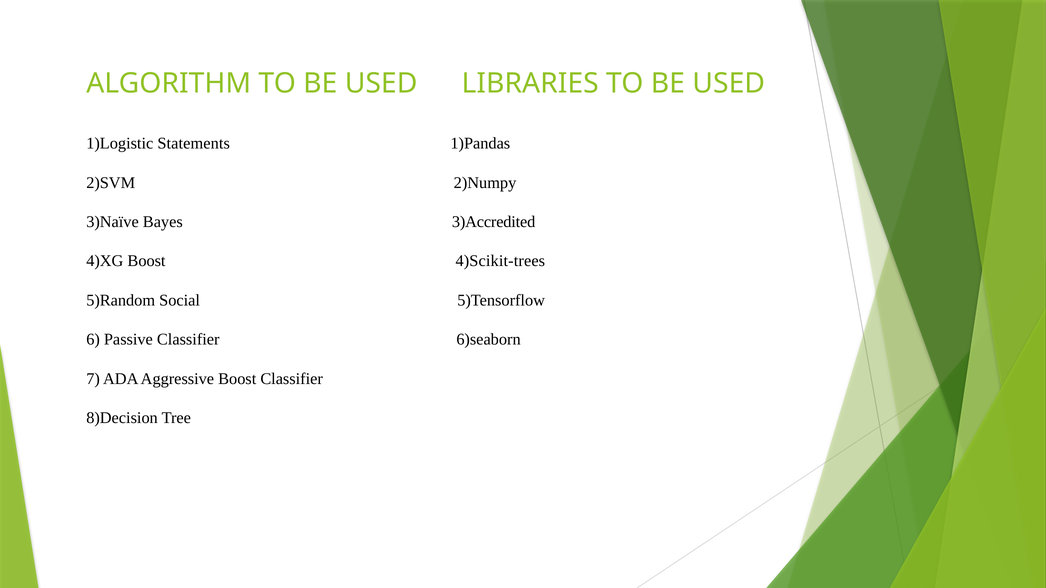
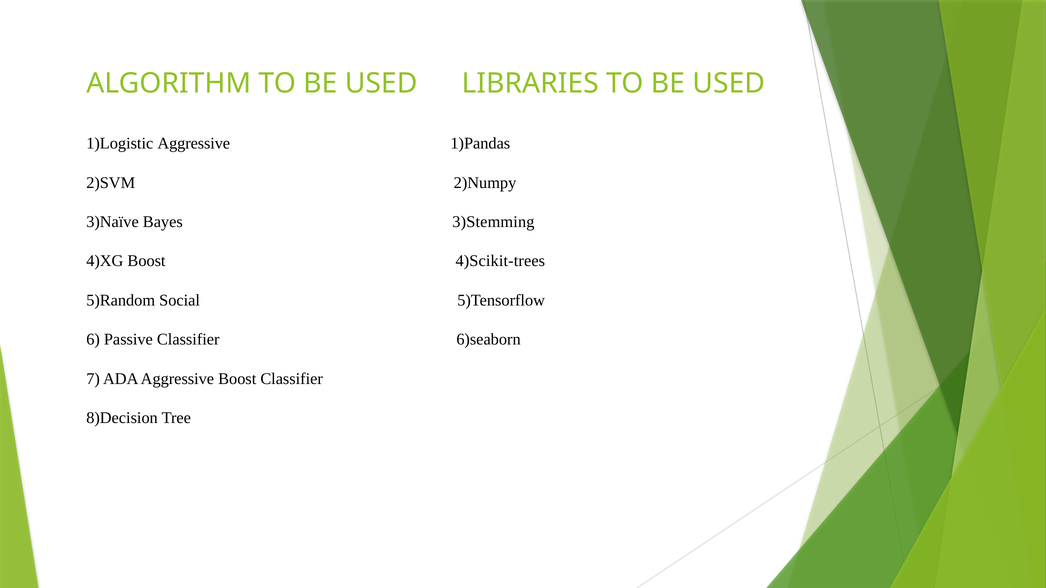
1)Logistic Statements: Statements -> Aggressive
3)Accredited: 3)Accredited -> 3)Stemming
